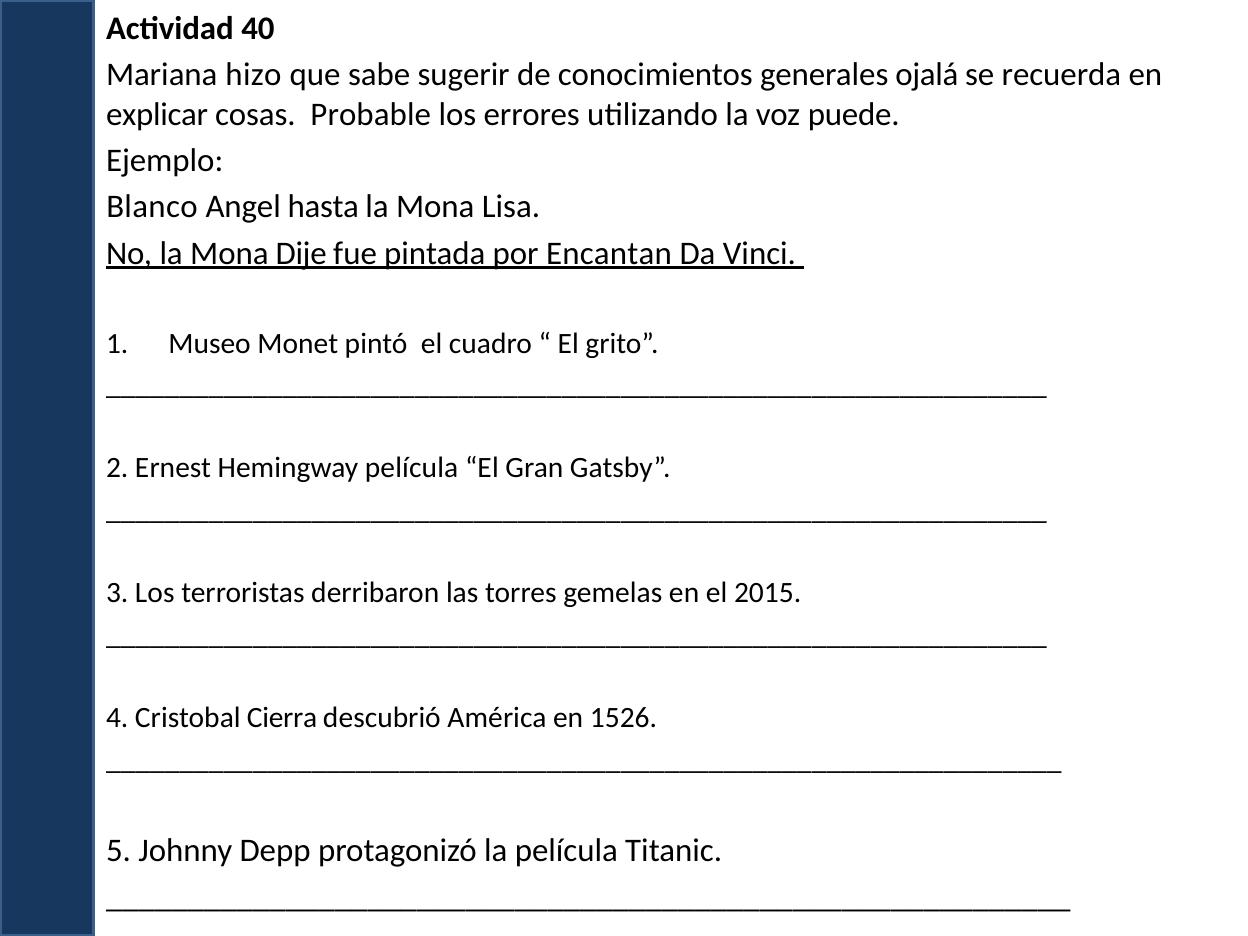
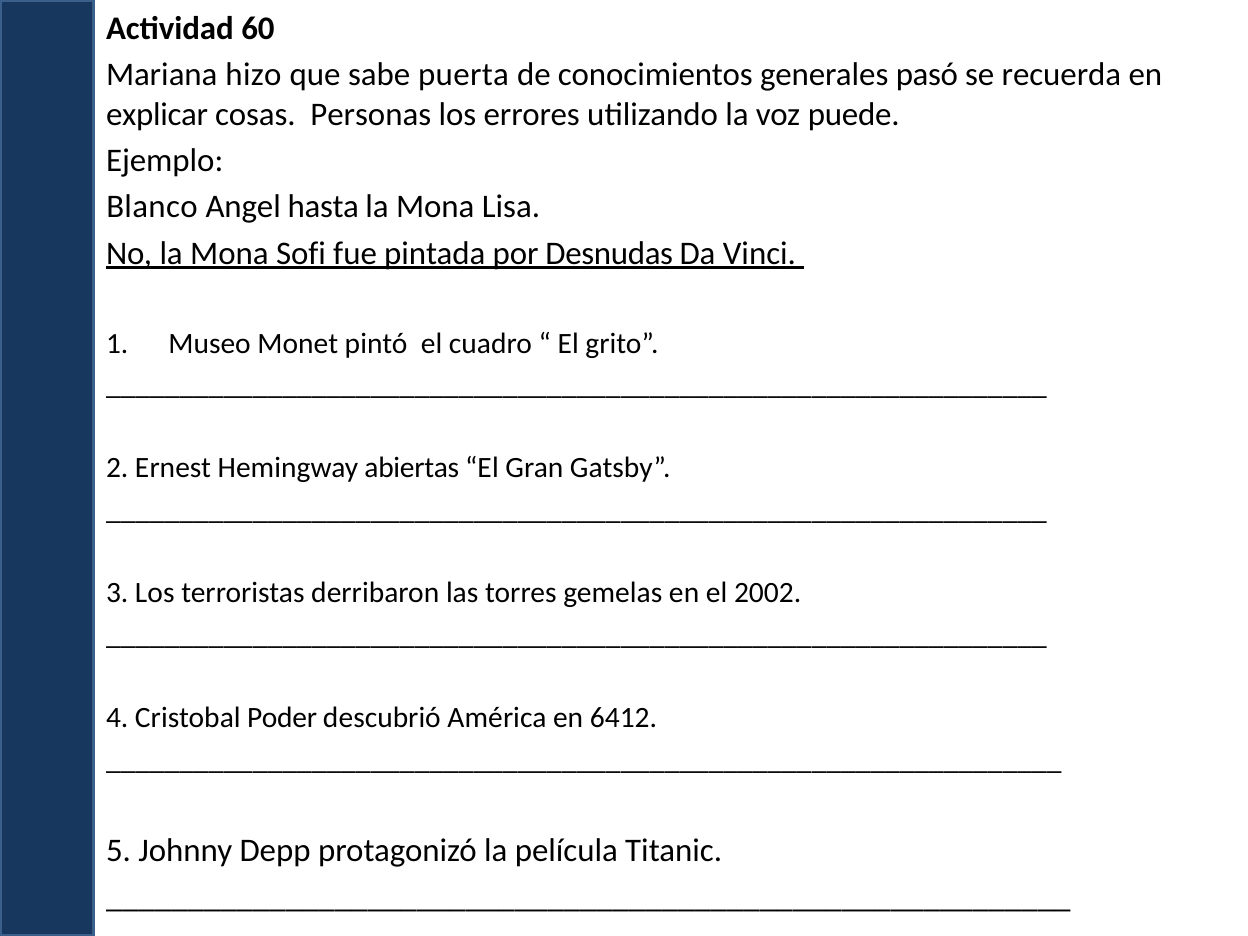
40: 40 -> 60
sugerir: sugerir -> puerta
ojalá: ojalá -> pasó
Probable: Probable -> Personas
Dije: Dije -> Sofi
Encantan: Encantan -> Desnudas
Hemingway película: película -> abiertas
2015: 2015 -> 2002
Cierra: Cierra -> Poder
1526: 1526 -> 6412
